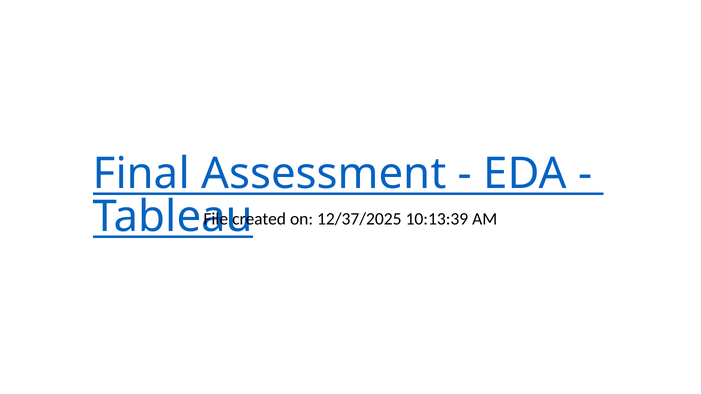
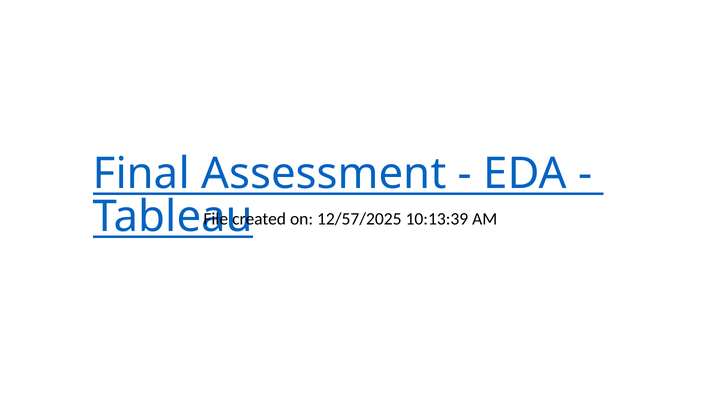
12/37/2025: 12/37/2025 -> 12/57/2025
